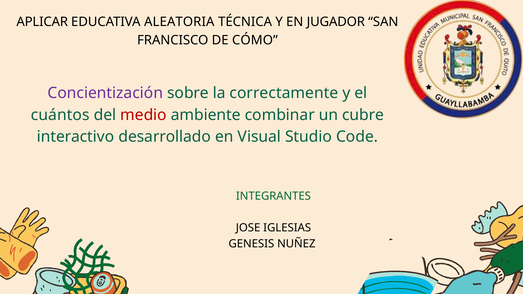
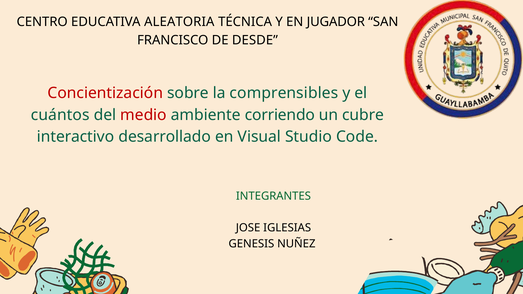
APLICAR: APLICAR -> CENTRO
CÓMO: CÓMO -> DESDE
Concientización colour: purple -> red
correctamente: correctamente -> comprensibles
combinar: combinar -> corriendo
